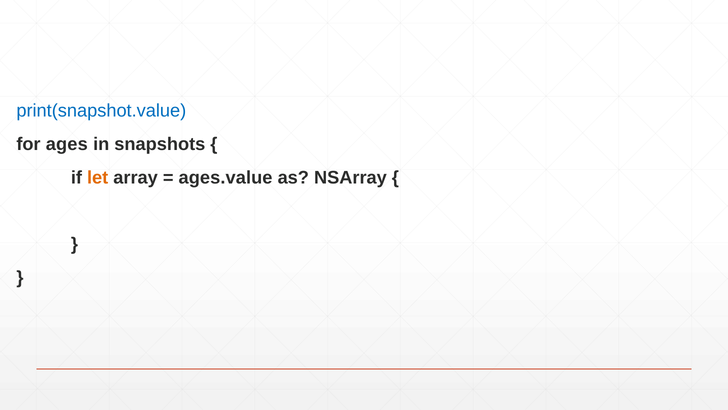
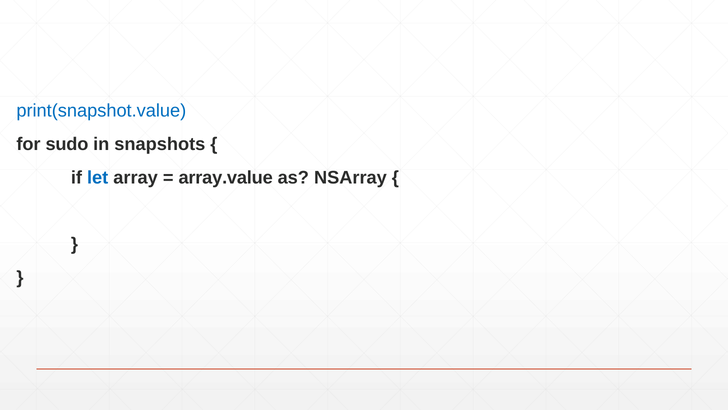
ages: ages -> sudo
let colour: orange -> blue
ages.value: ages.value -> array.value
